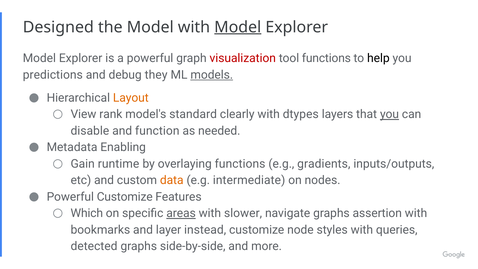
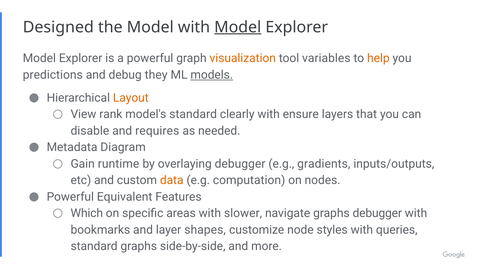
visualization colour: red -> orange
tool functions: functions -> variables
help colour: black -> orange
dtypes: dtypes -> ensure
you at (389, 114) underline: present -> none
function: function -> requires
Enabling: Enabling -> Diagram
overlaying functions: functions -> debugger
intermediate: intermediate -> computation
Powerful Customize: Customize -> Equivalent
areas underline: present -> none
graphs assertion: assertion -> debugger
instead: instead -> shapes
detected at (94, 246): detected -> standard
